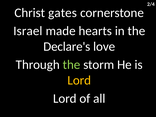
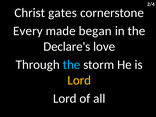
Israel: Israel -> Every
hearts: hearts -> began
the at (72, 65) colour: light green -> light blue
